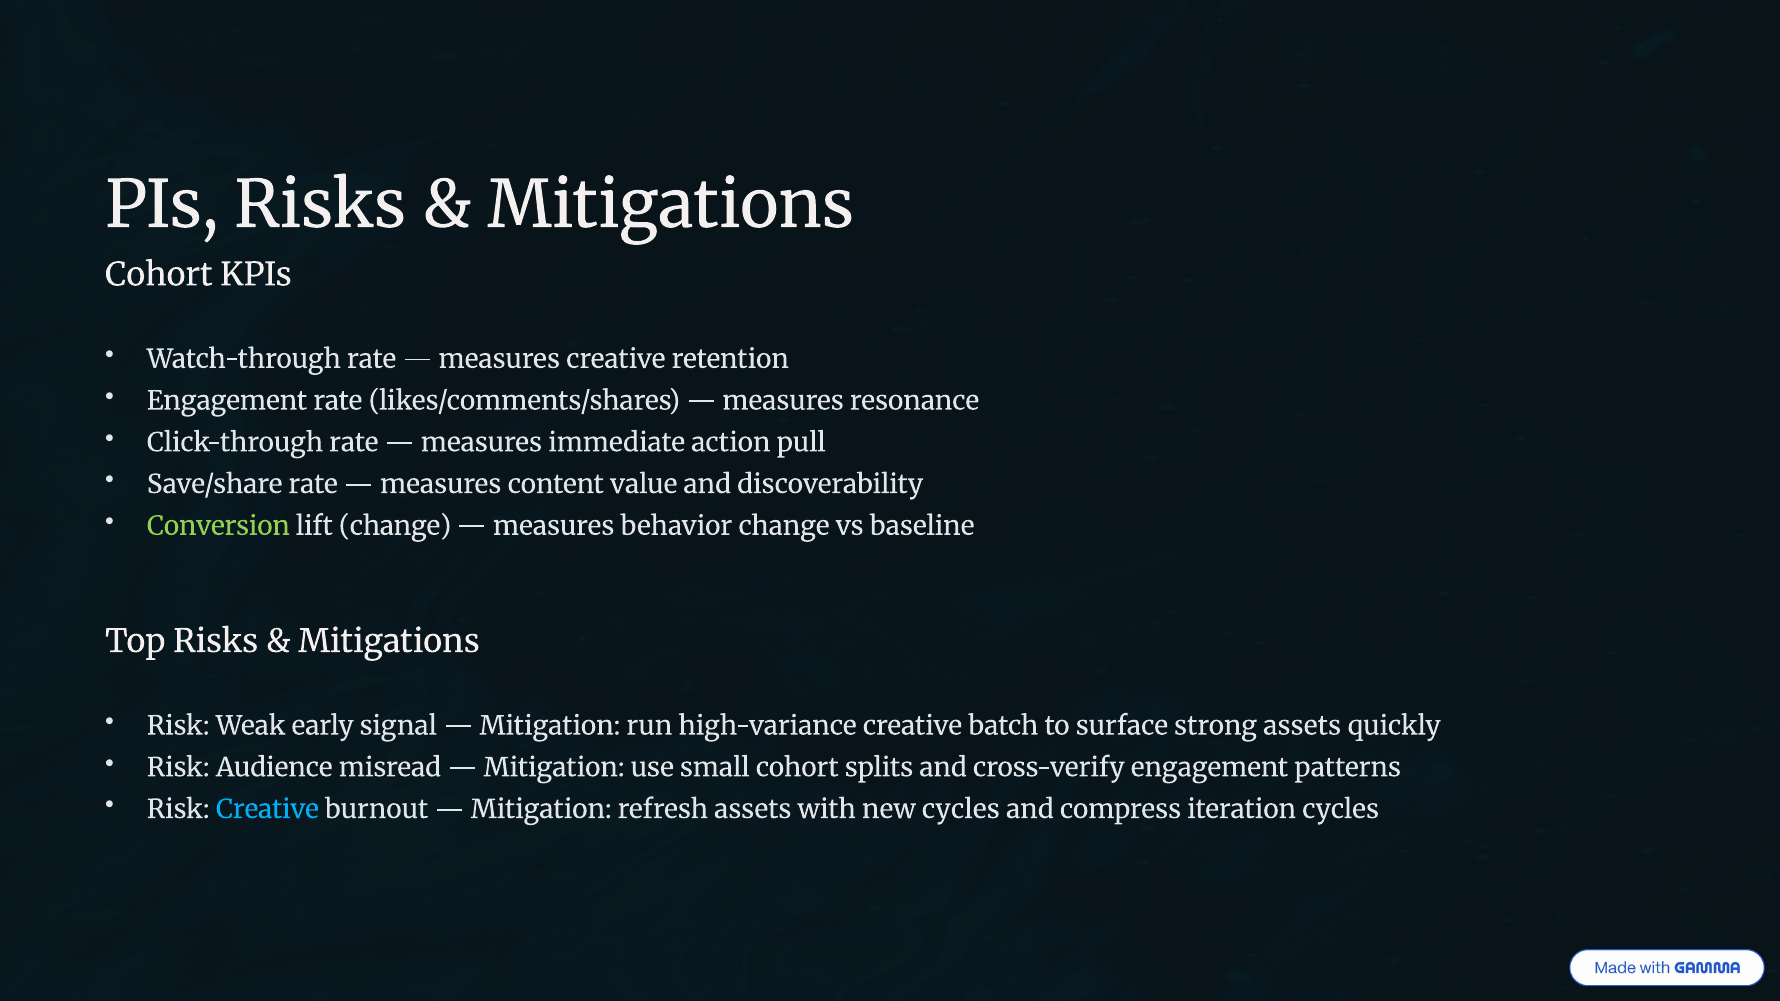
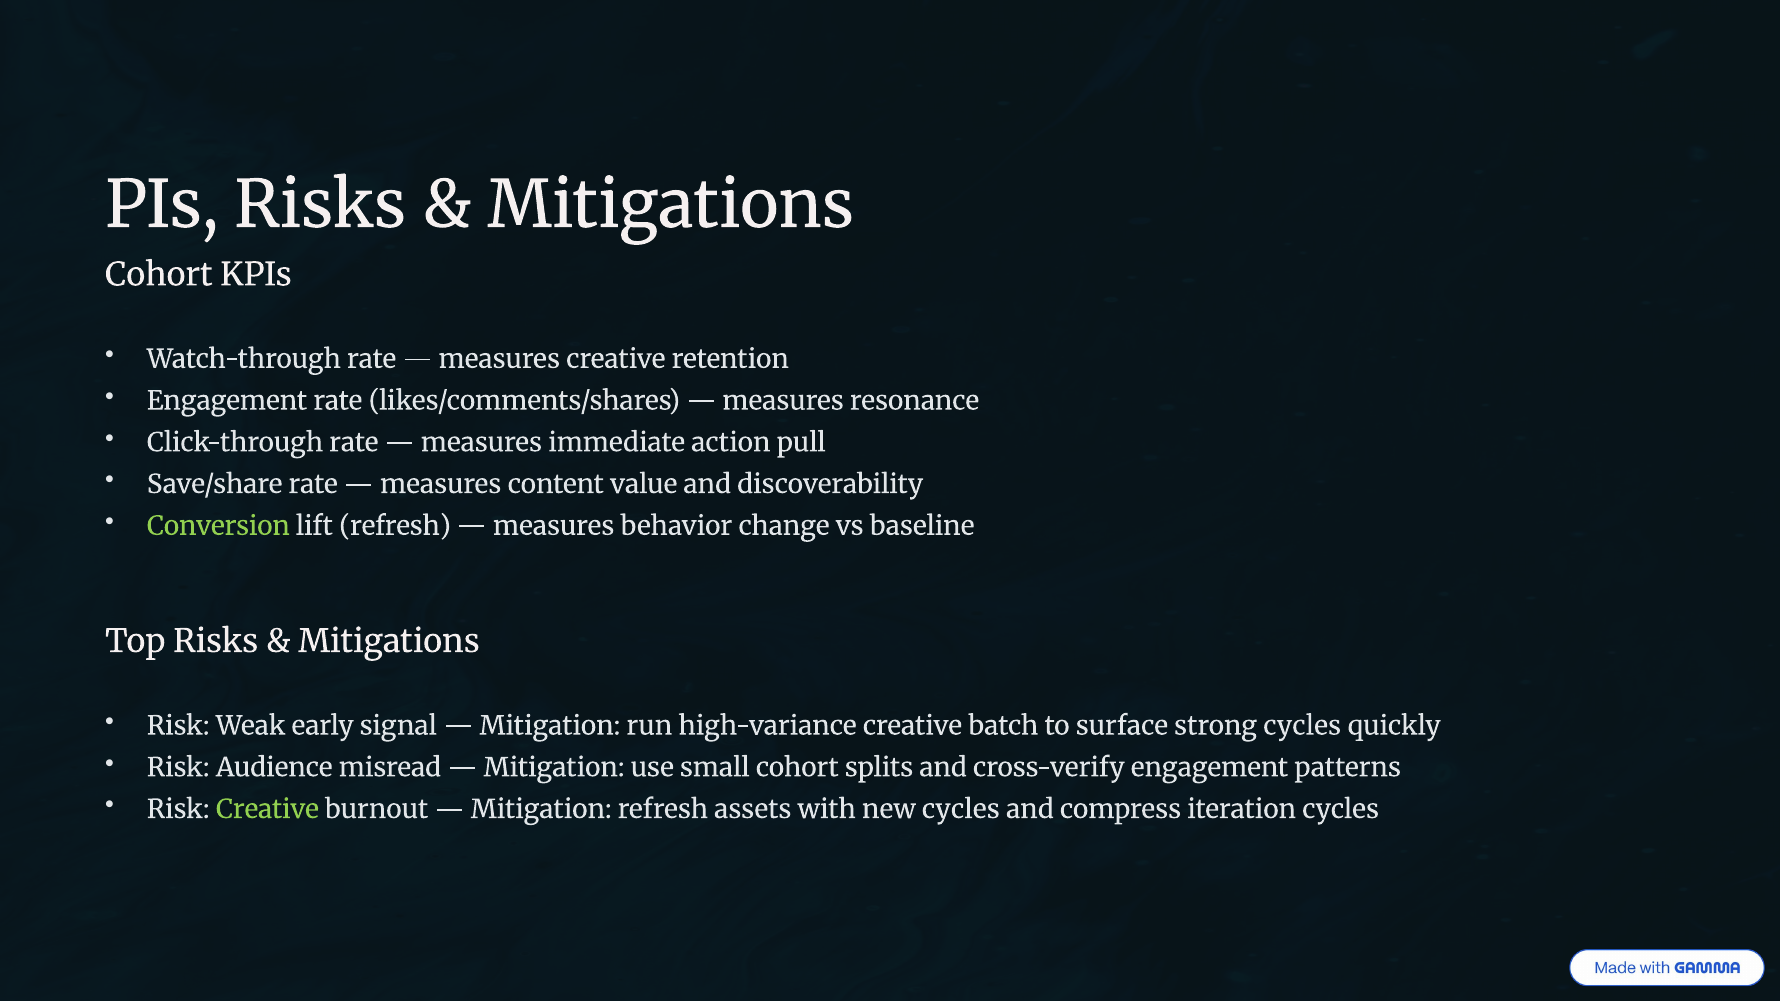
lift change: change -> refresh
strong assets: assets -> cycles
Creative at (267, 810) colour: light blue -> light green
